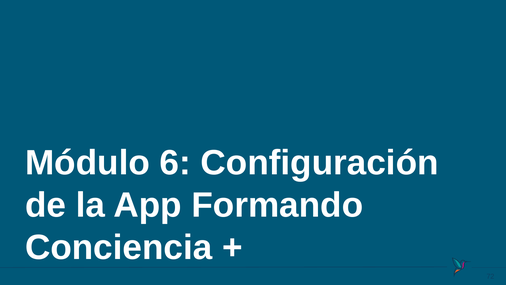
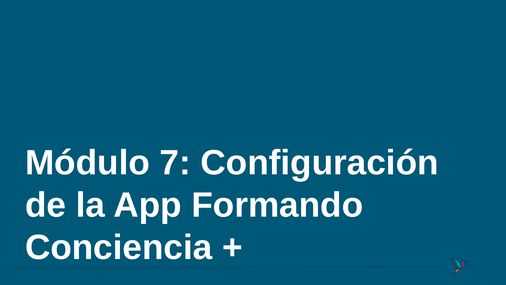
6: 6 -> 7
